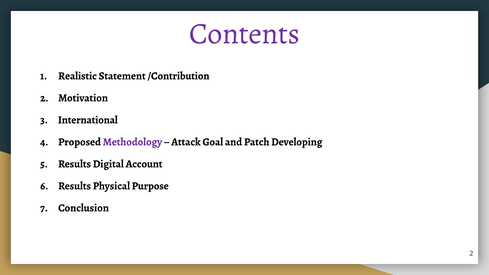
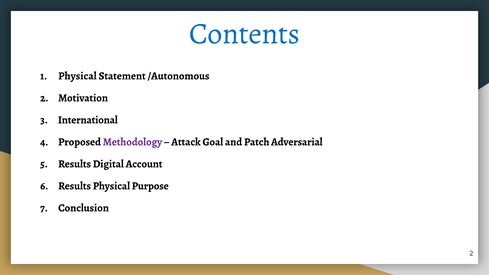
Contents colour: purple -> blue
Realistic at (78, 76): Realistic -> Physical
/Contribution: /Contribution -> /Autonomous
Developing: Developing -> Adversarial
